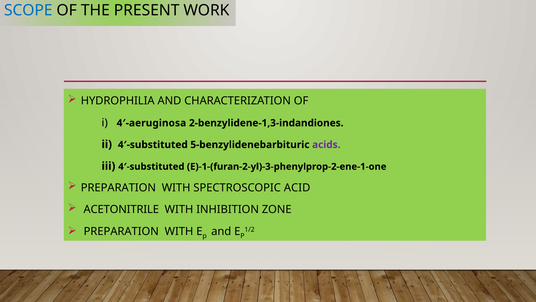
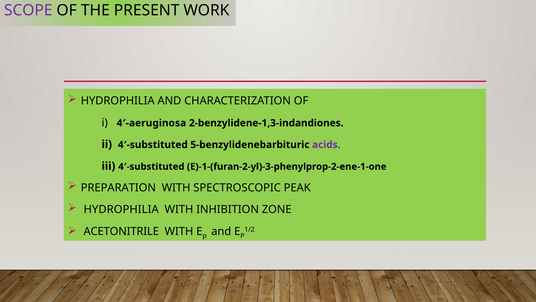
SCOPE colour: blue -> purple
ACID: ACID -> PEAK
ACETONITRILE at (121, 209): ACETONITRILE -> HYDROPHILIA
PREPARATION at (121, 231): PREPARATION -> ACETONITRILE
